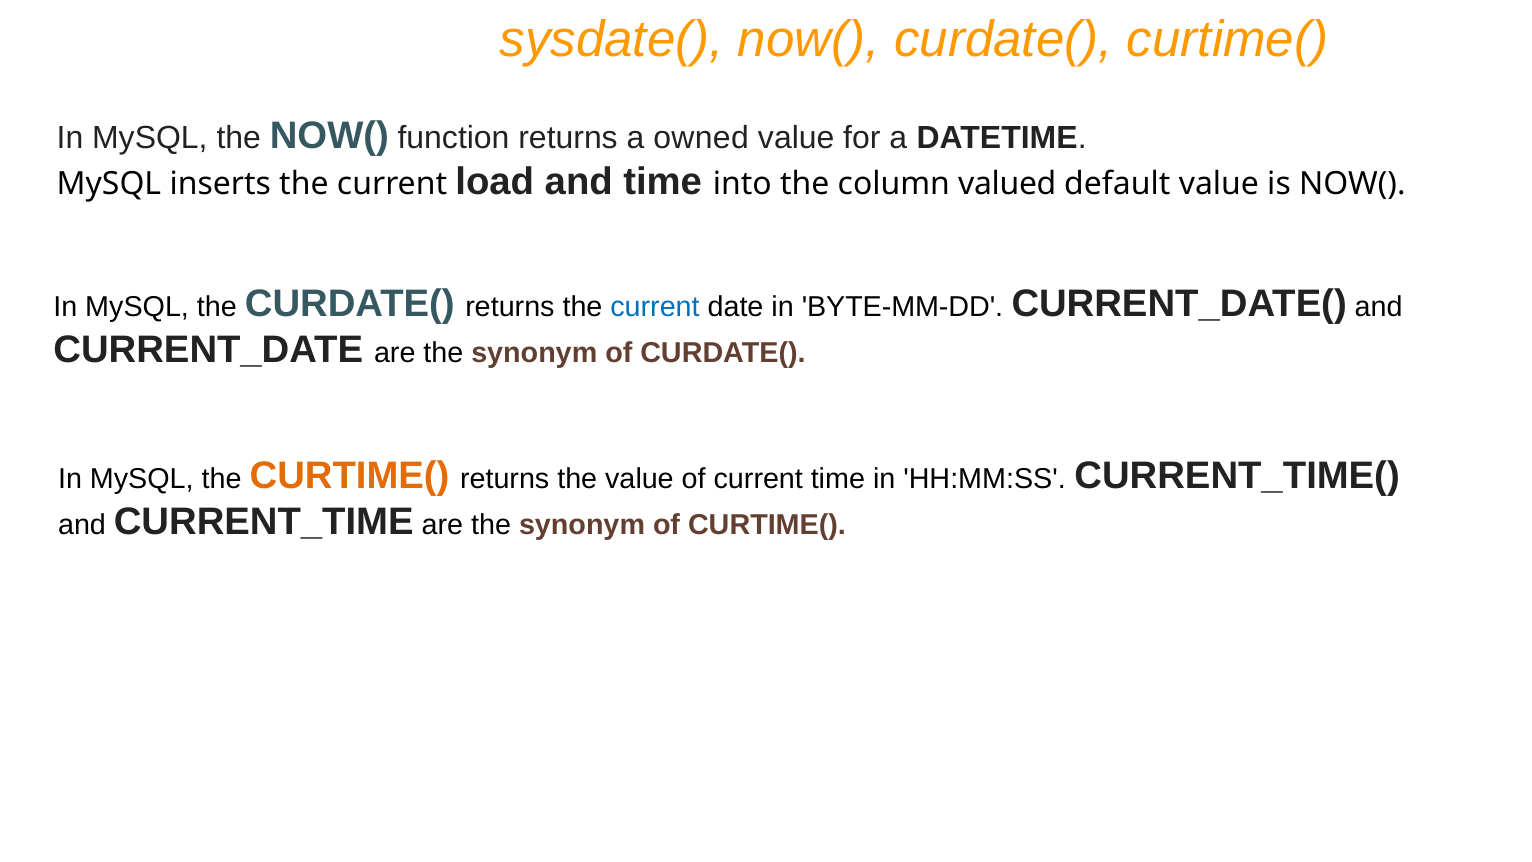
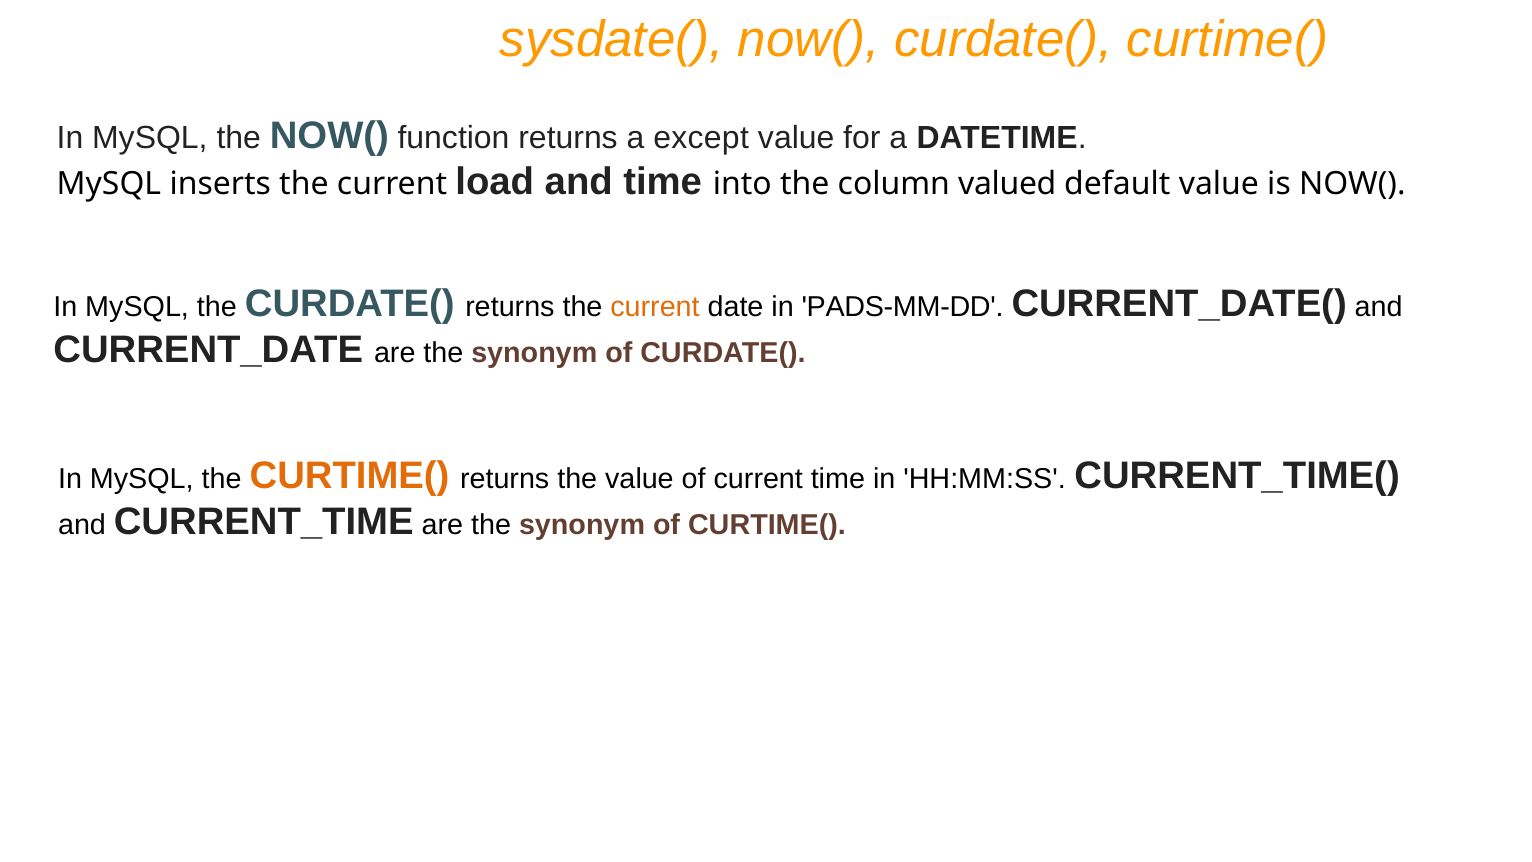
owned: owned -> except
current at (655, 307) colour: blue -> orange
BYTE-MM-DD: BYTE-MM-DD -> PADS-MM-DD
